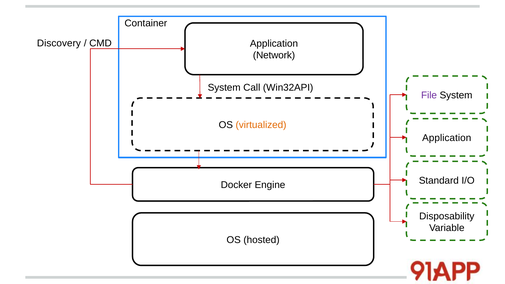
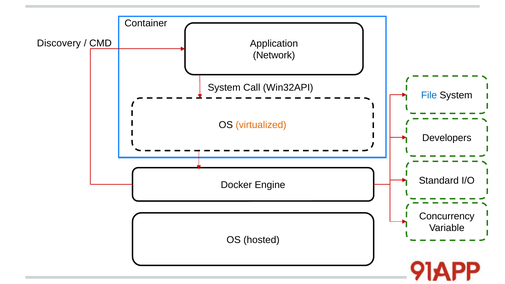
File colour: purple -> blue
Application at (447, 138): Application -> Developers
Disposability: Disposability -> Concurrency
